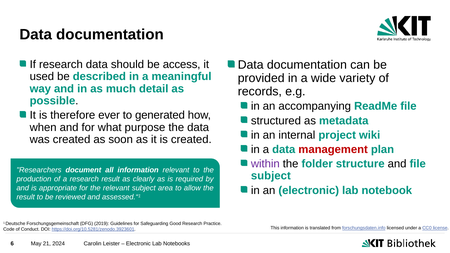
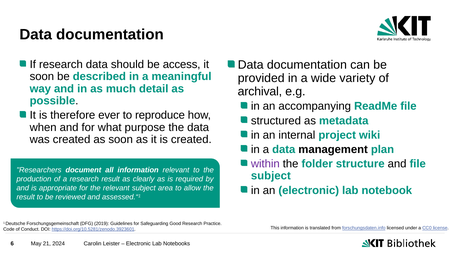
used at (42, 77): used -> soon
records: records -> archival
generated: generated -> reproduce
management colour: red -> black
